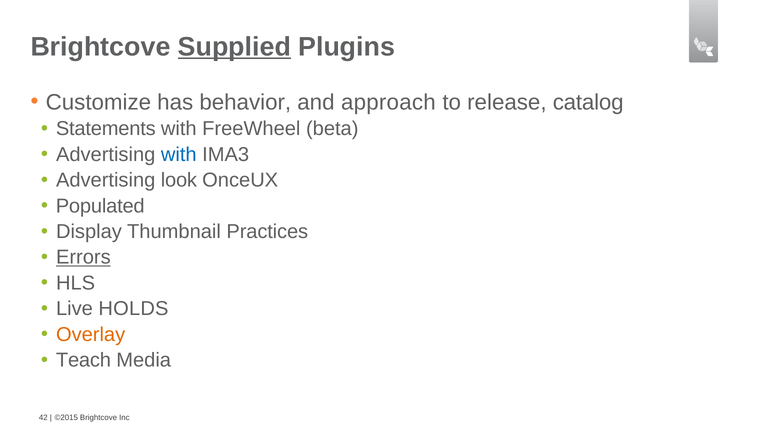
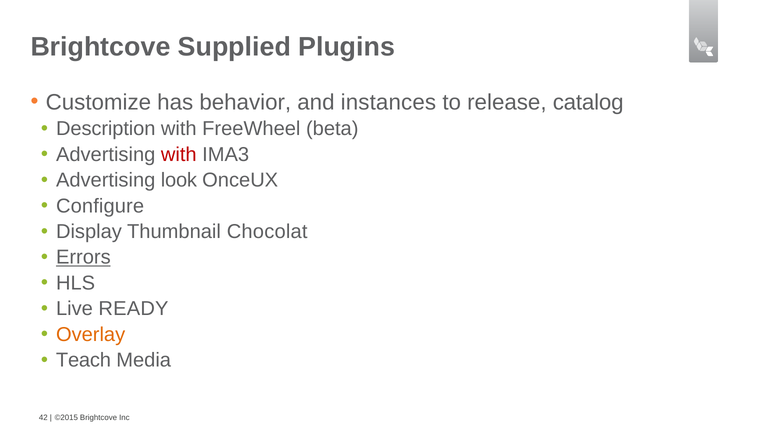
Supplied underline: present -> none
approach: approach -> instances
Statements: Statements -> Description
with at (179, 155) colour: blue -> red
Populated: Populated -> Configure
Practices: Practices -> Chocolat
HOLDS: HOLDS -> READY
